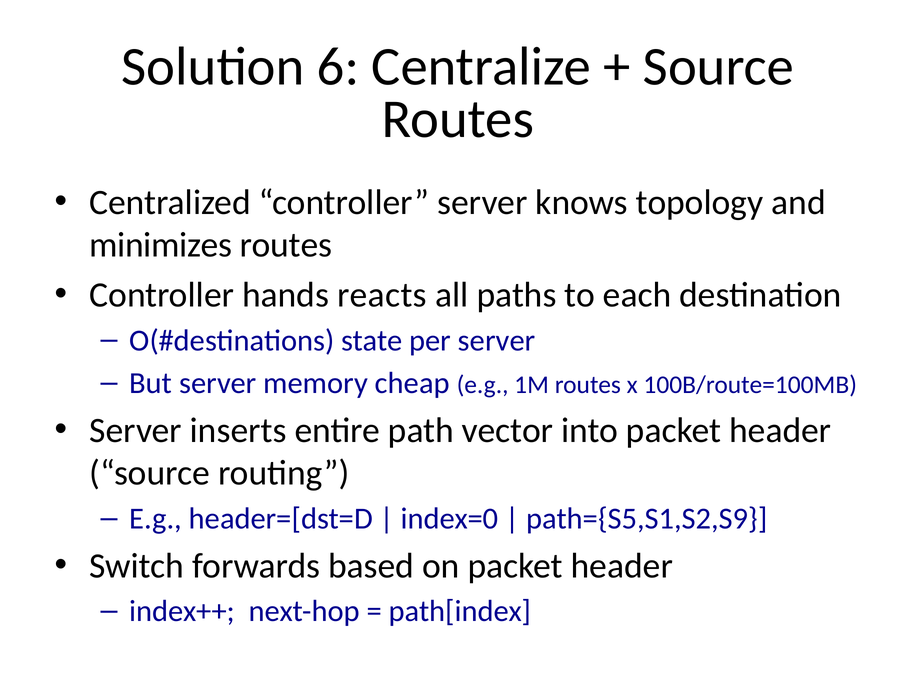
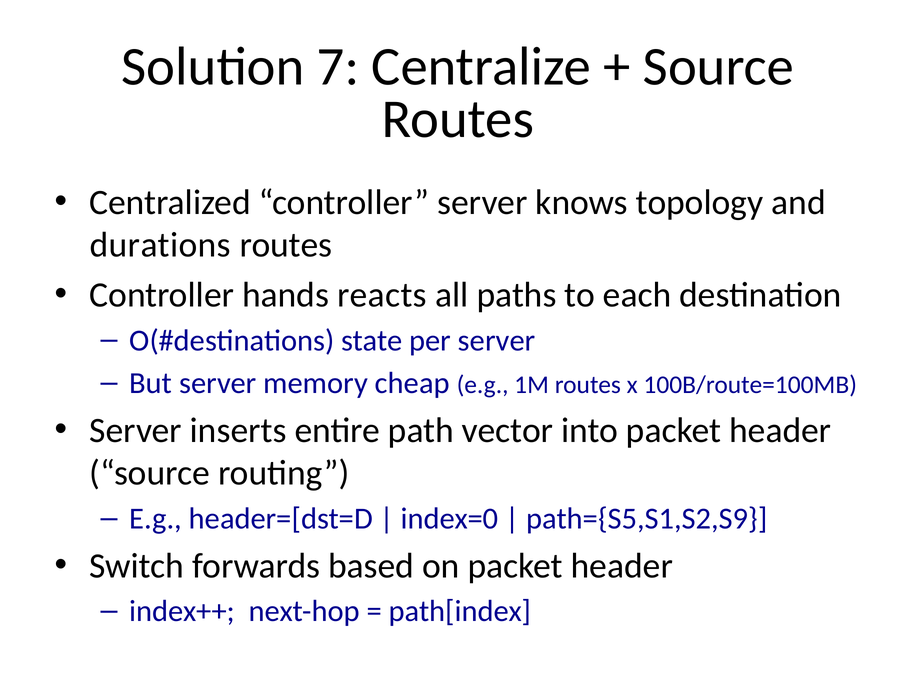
6: 6 -> 7
minimizes: minimizes -> durations
